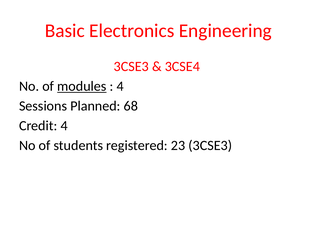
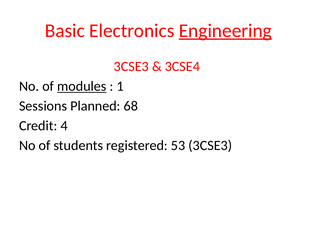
Engineering underline: none -> present
4 at (120, 86): 4 -> 1
23: 23 -> 53
